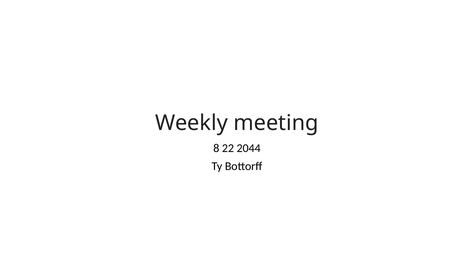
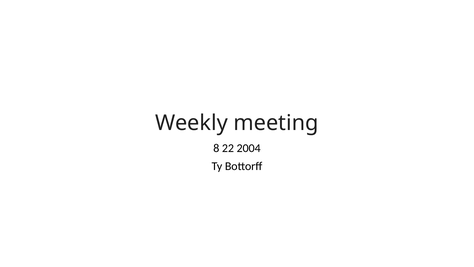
2044: 2044 -> 2004
